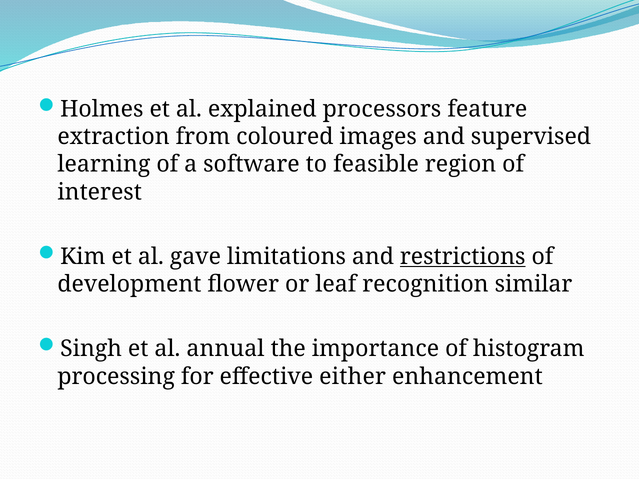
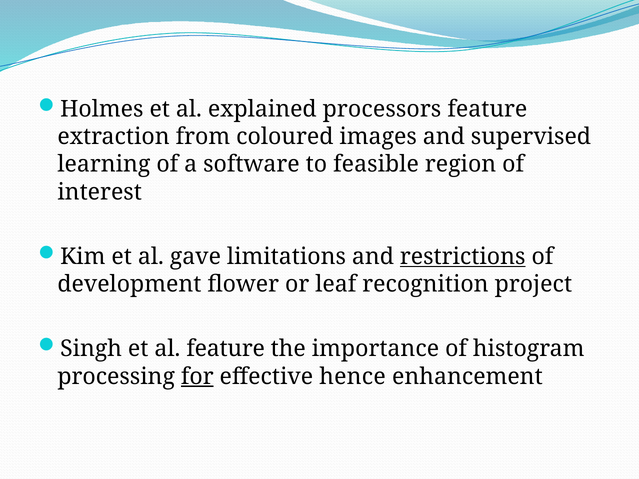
similar: similar -> project
al annual: annual -> feature
for underline: none -> present
either: either -> hence
